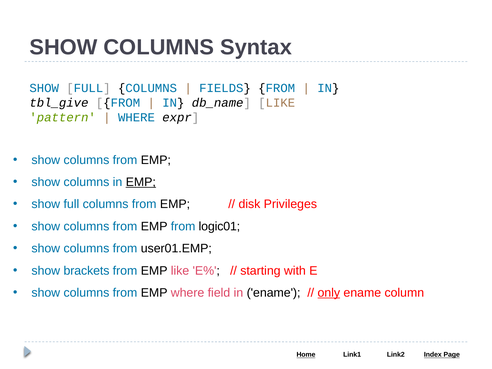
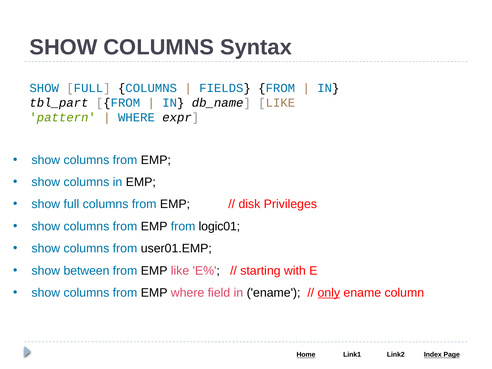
tbl_give: tbl_give -> tbl_part
EMP at (141, 182) underline: present -> none
brackets: brackets -> between
